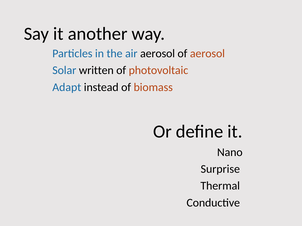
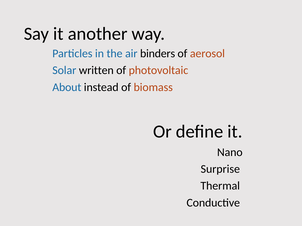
air aerosol: aerosol -> binders
Adapt: Adapt -> About
